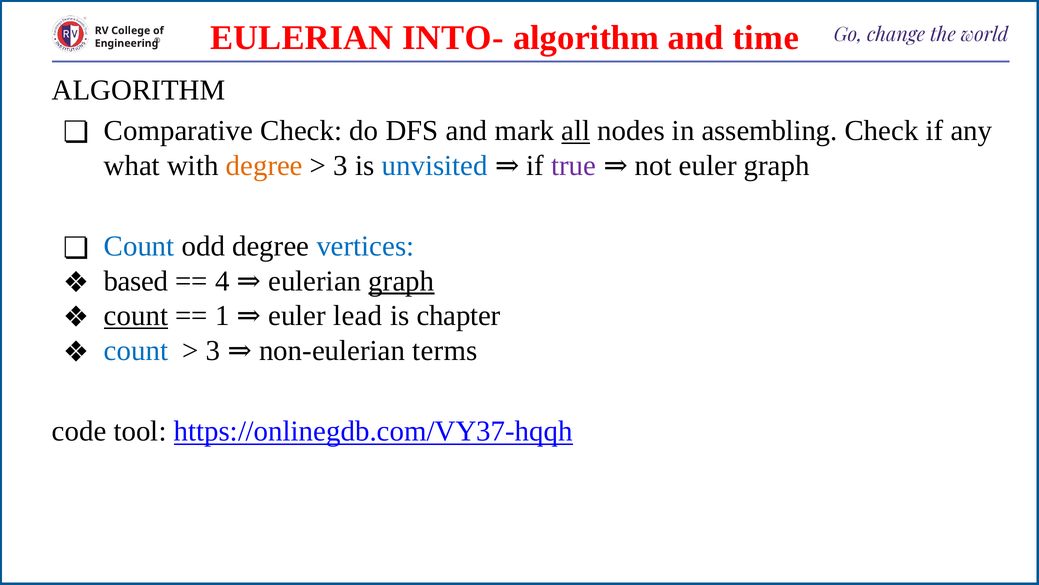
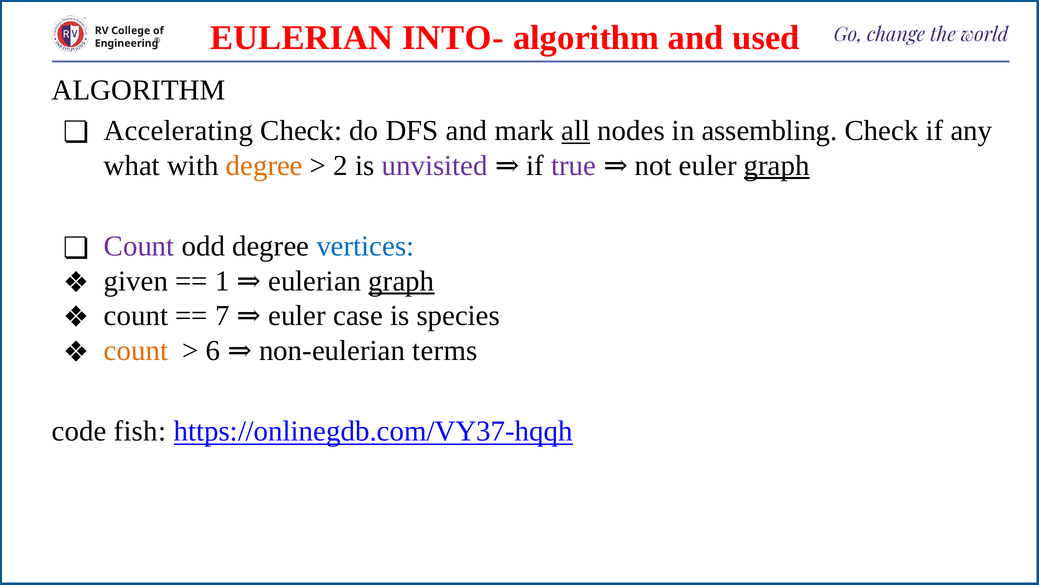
time: time -> used
Comparative: Comparative -> Accelerating
3 at (341, 165): 3 -> 2
unvisited colour: blue -> purple
graph at (777, 165) underline: none -> present
Count at (139, 246) colour: blue -> purple
based: based -> given
4: 4 -> 1
count at (136, 316) underline: present -> none
1: 1 -> 7
lead: lead -> case
chapter: chapter -> species
count at (136, 350) colour: blue -> orange
3 at (213, 350): 3 -> 6
tool: tool -> fish
